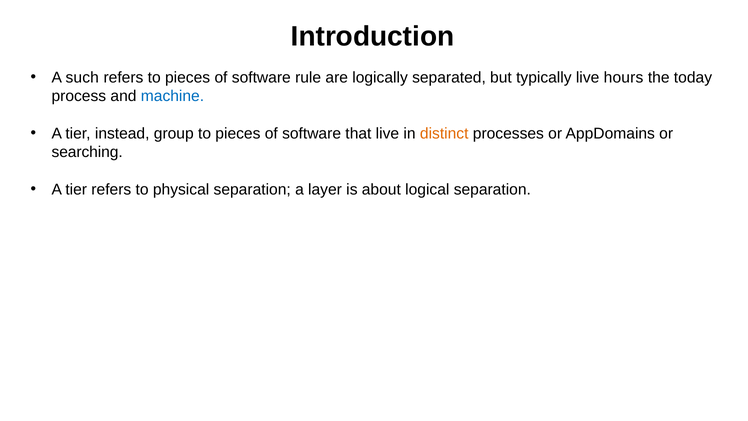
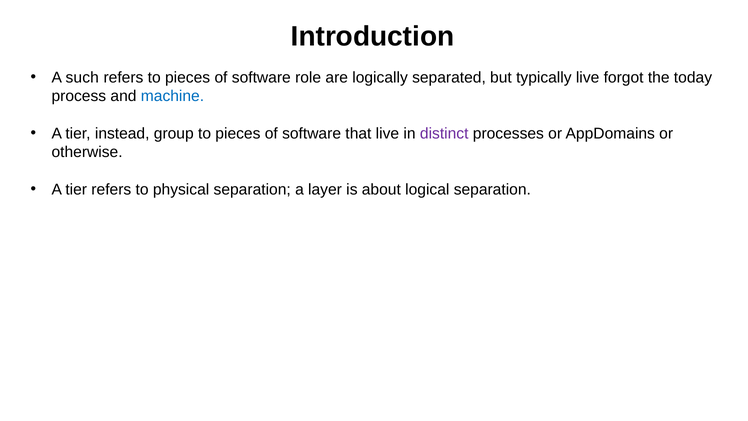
rule: rule -> role
hours: hours -> forgot
distinct colour: orange -> purple
searching: searching -> otherwise
